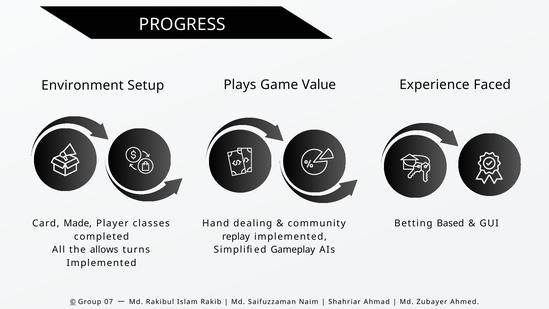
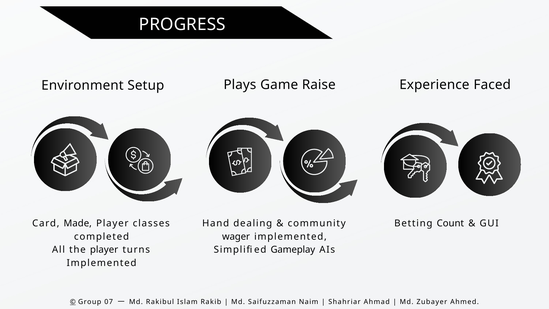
Value: Value -> Raise
Based: Based -> Count
replay: replay -> wager
the allows: allows -> player
